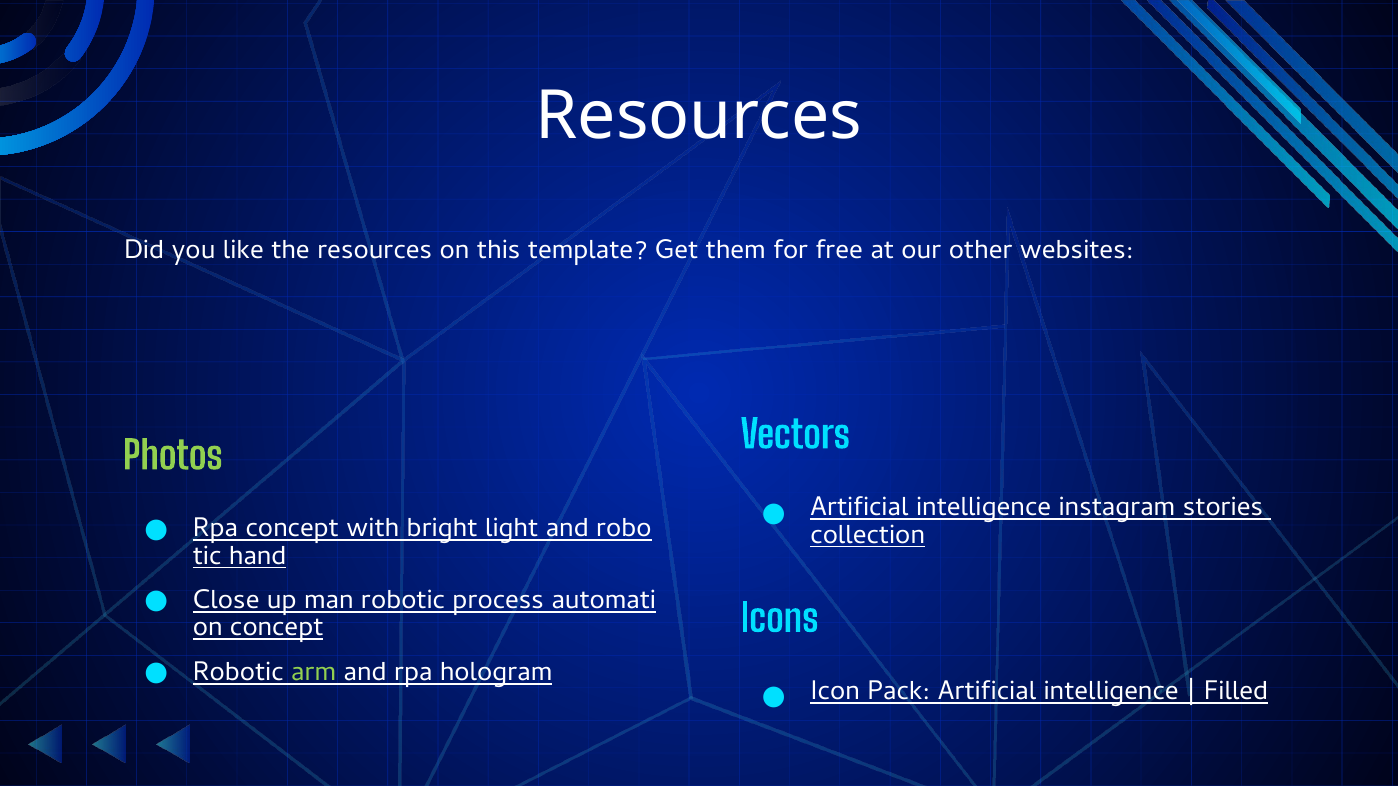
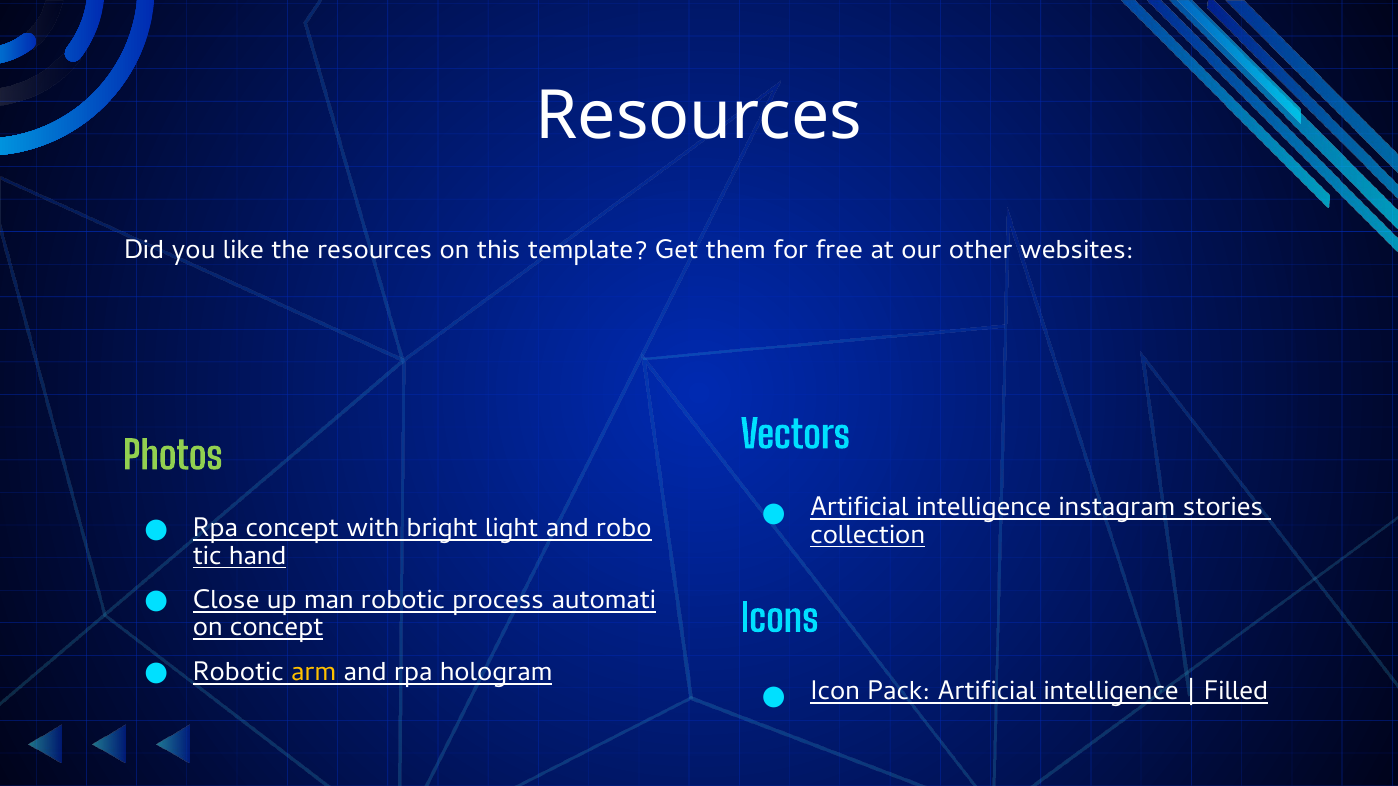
arm colour: light green -> yellow
